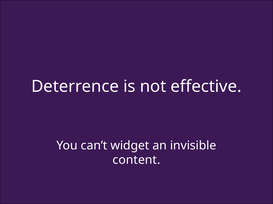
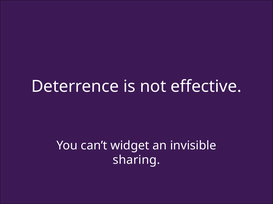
content: content -> sharing
